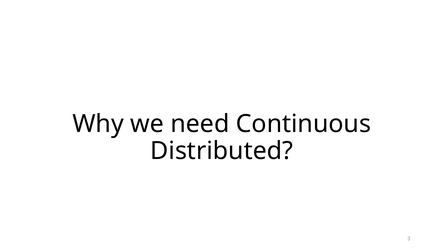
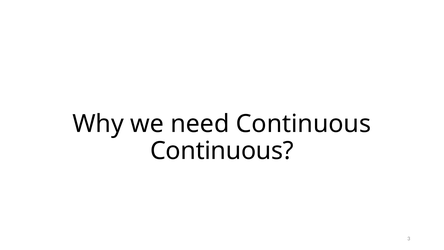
Distributed at (222, 151): Distributed -> Continuous
